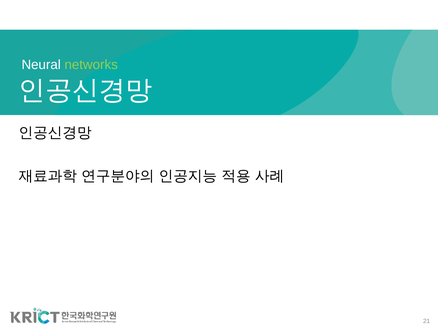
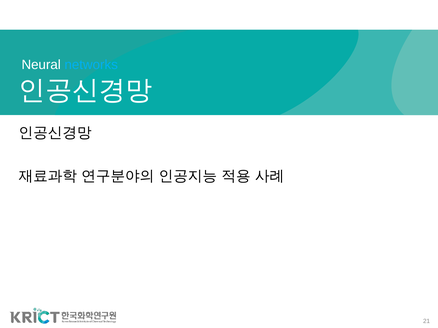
networks colour: light green -> light blue
